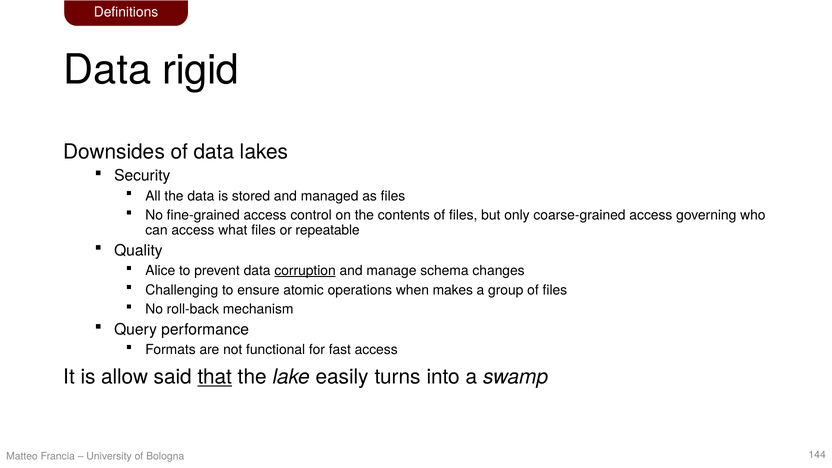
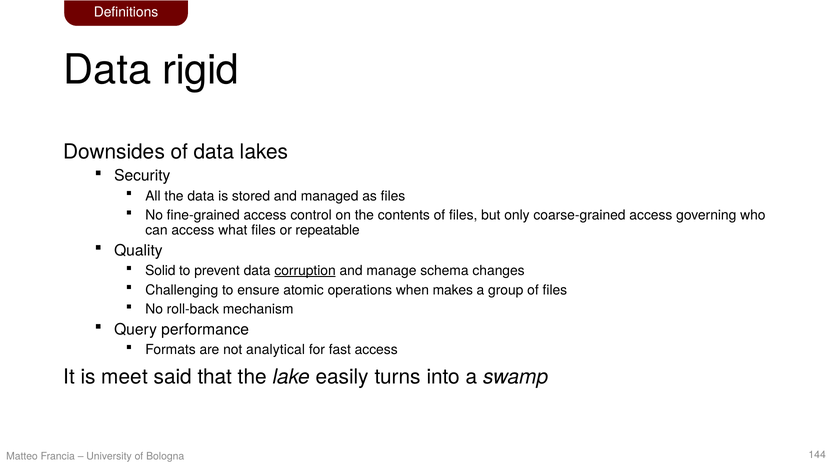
Alice: Alice -> Solid
functional: functional -> analytical
allow: allow -> meet
that underline: present -> none
